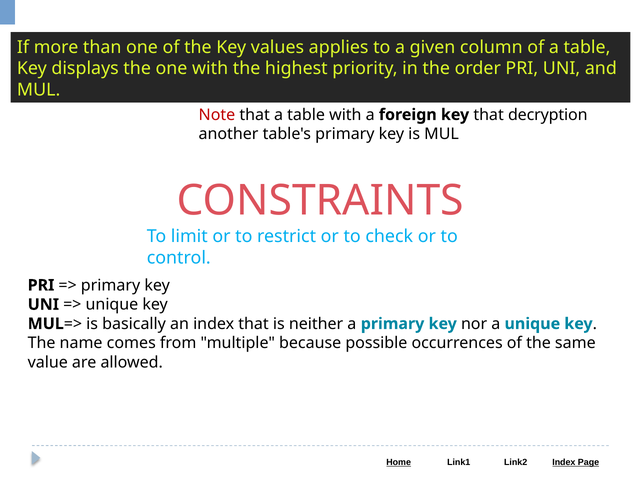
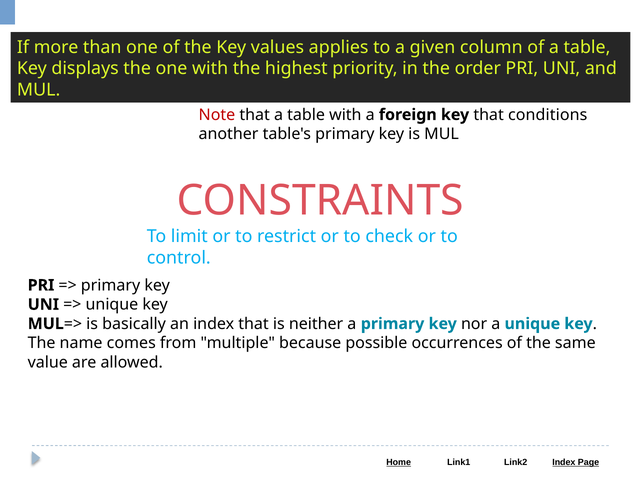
decryption: decryption -> conditions
